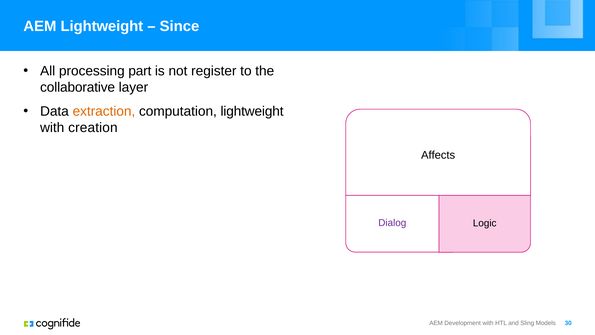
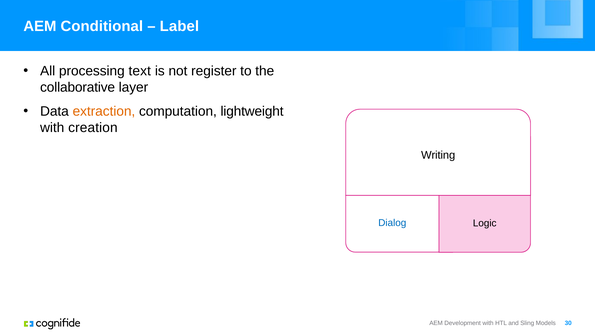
AEM Lightweight: Lightweight -> Conditional
Since: Since -> Label
part: part -> text
Affects: Affects -> Writing
Dialog colour: purple -> blue
